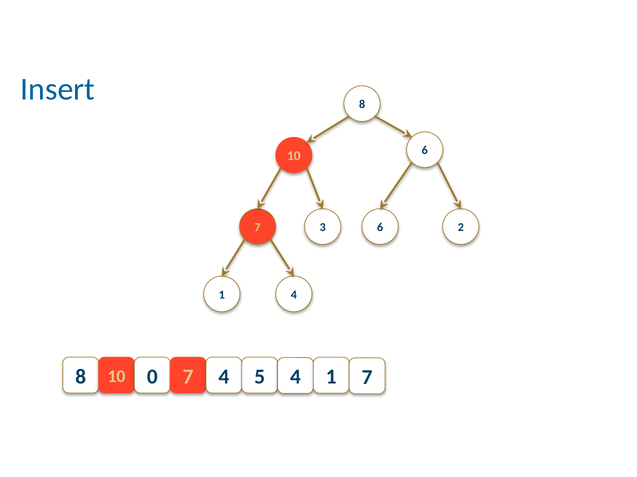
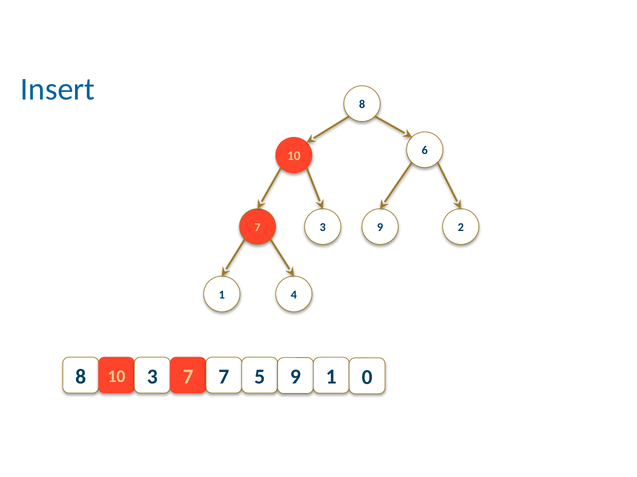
3 6: 6 -> 9
10 0: 0 -> 3
7 4: 4 -> 7
5 4: 4 -> 9
1 7: 7 -> 0
